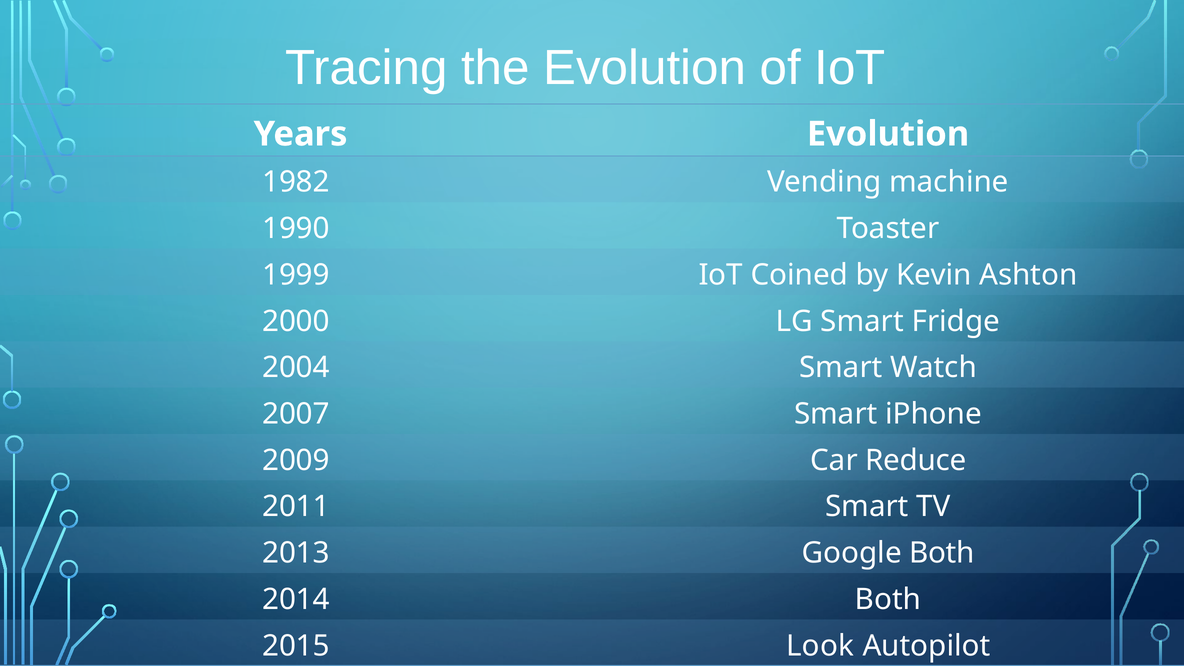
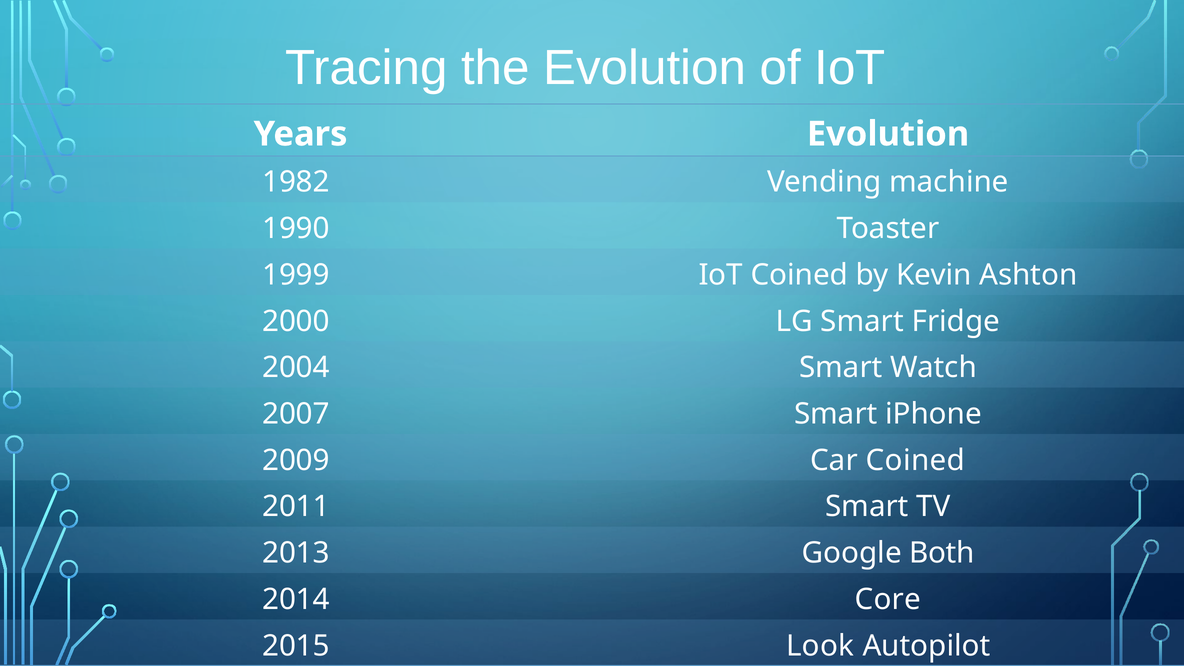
Car Reduce: Reduce -> Coined
2014 Both: Both -> Core
